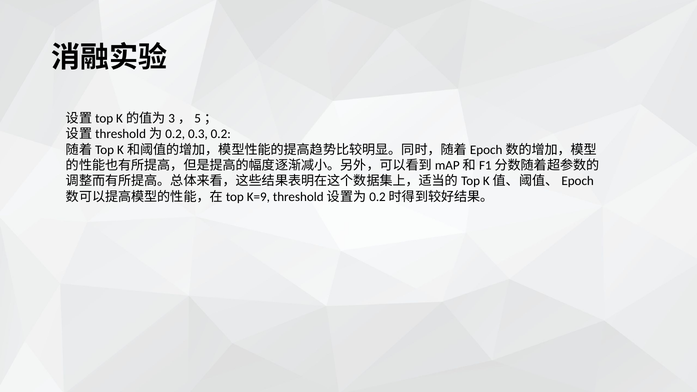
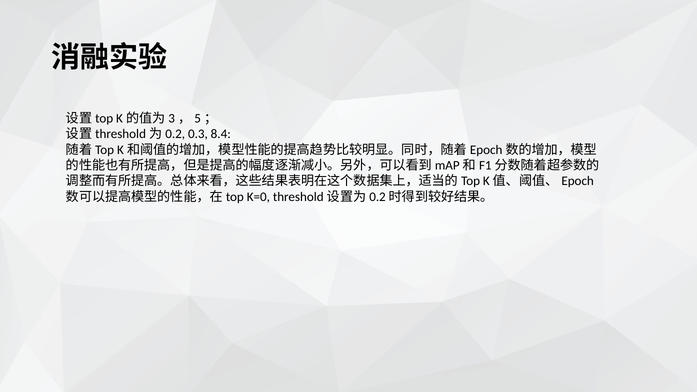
0.2: 0.2 -> 8.4
K=9: K=9 -> K=0
